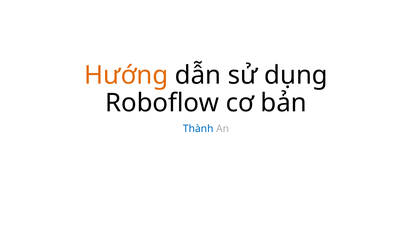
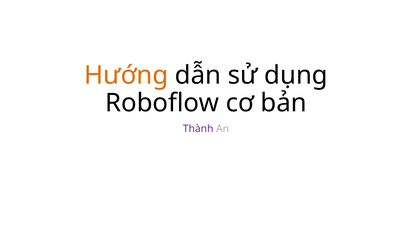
Thành colour: blue -> purple
